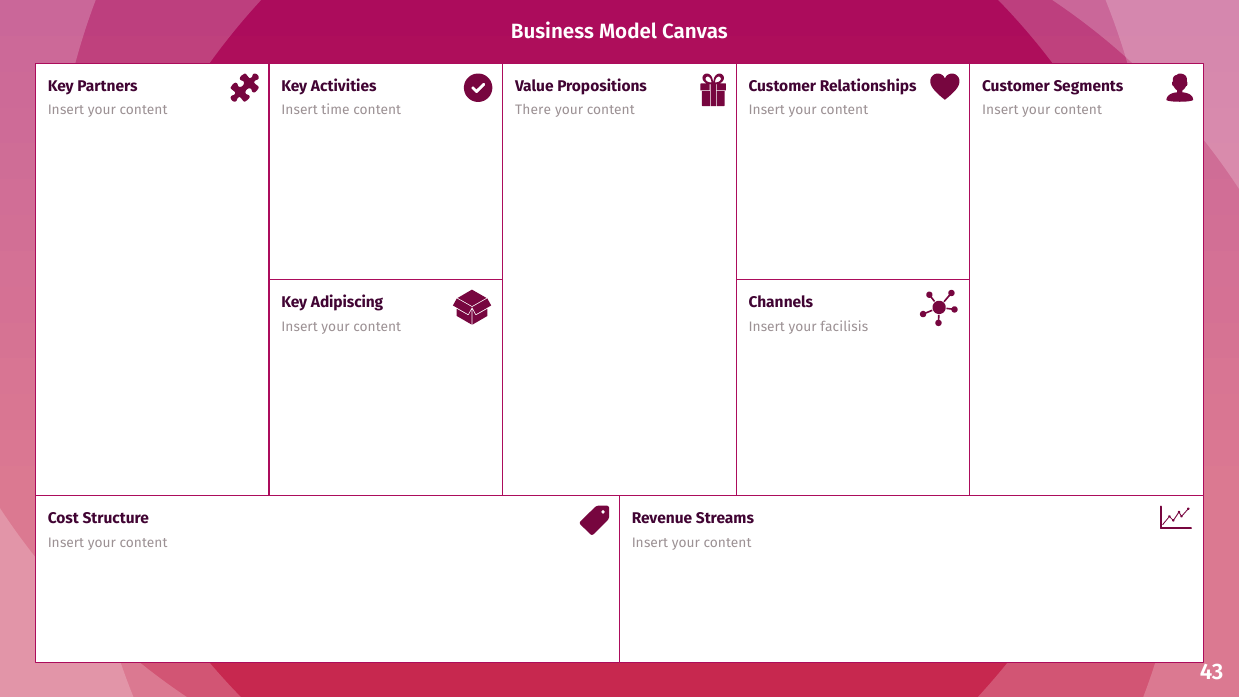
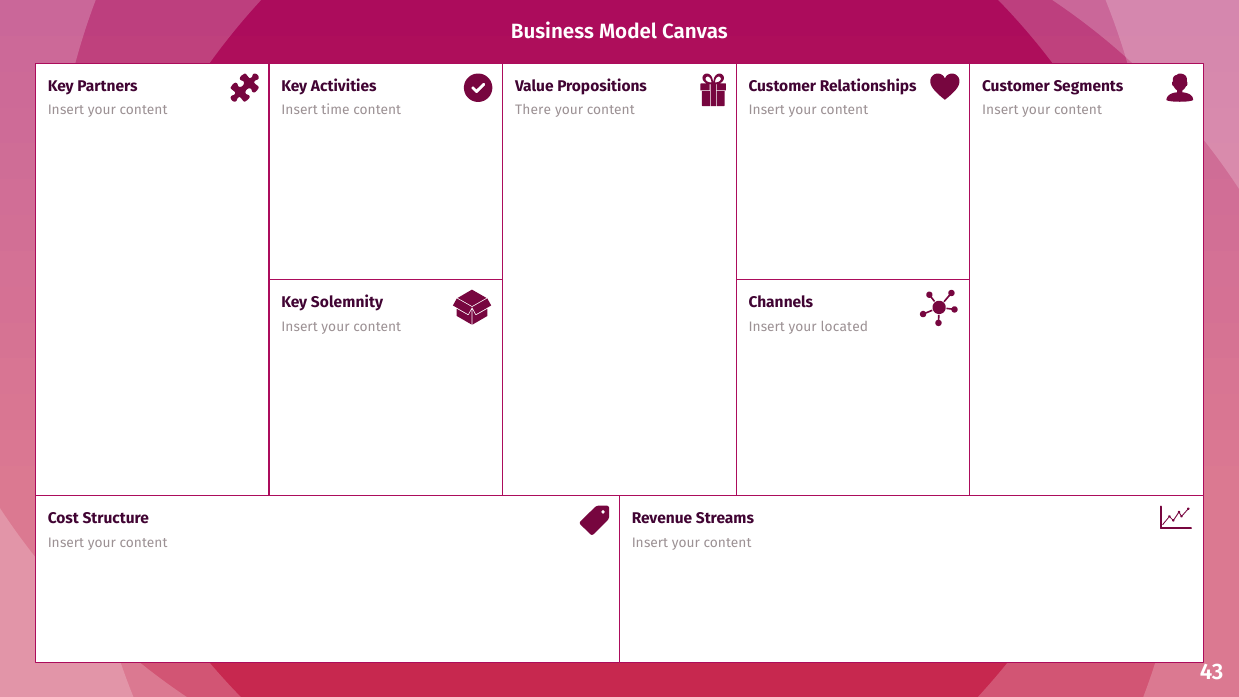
Adipiscing: Adipiscing -> Solemnity
facilisis: facilisis -> located
